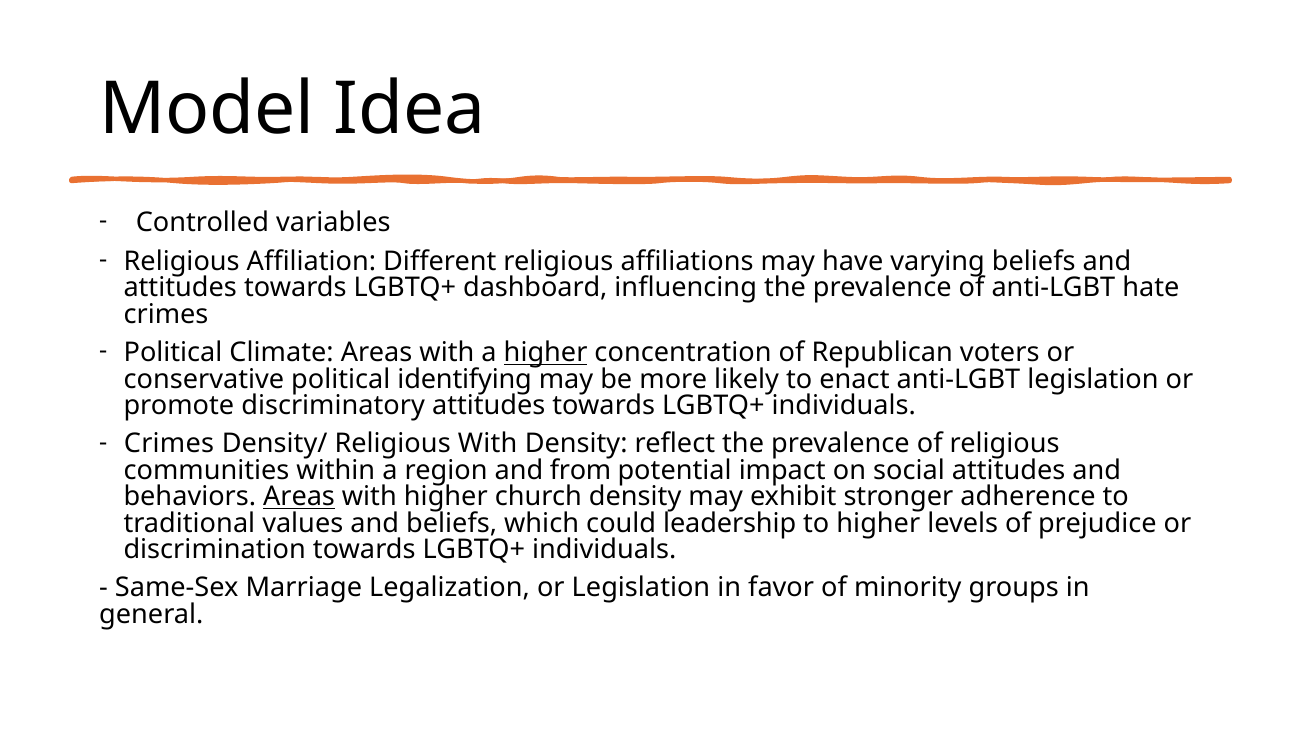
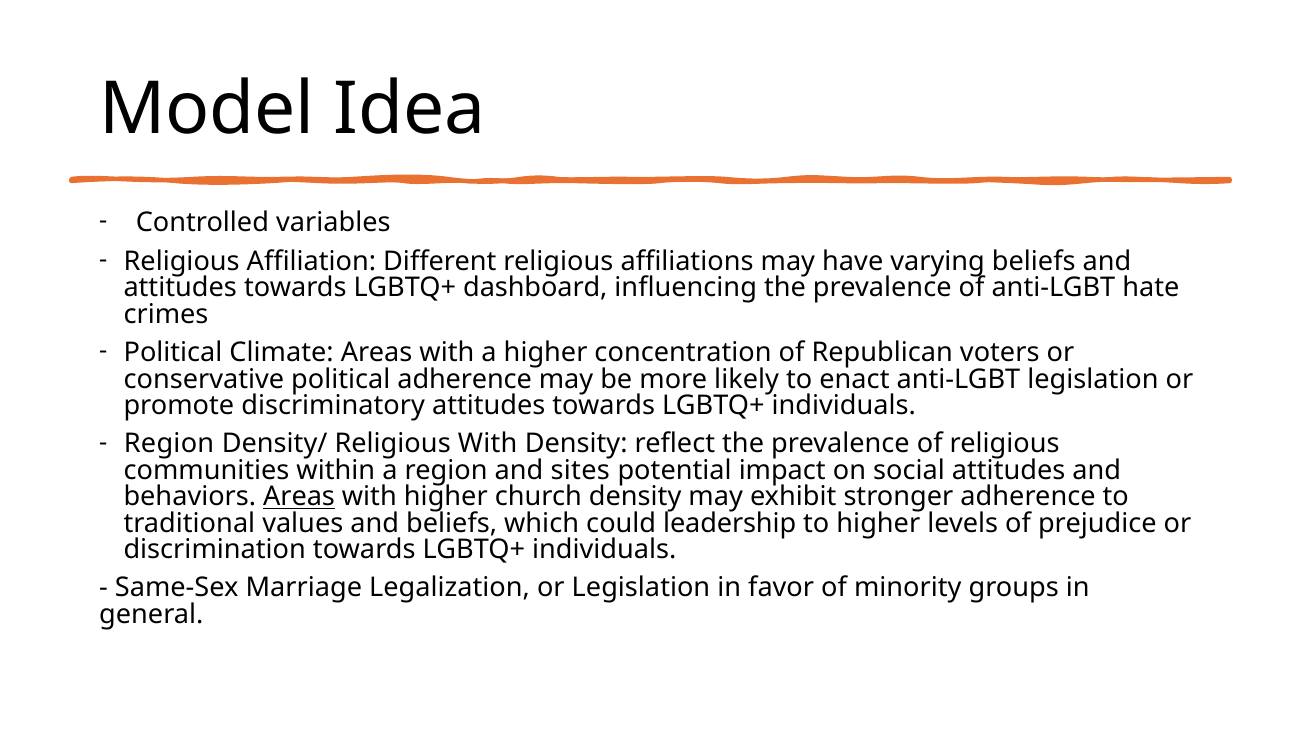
higher at (546, 353) underline: present -> none
political identifying: identifying -> adherence
Crimes at (169, 444): Crimes -> Region
from: from -> sites
